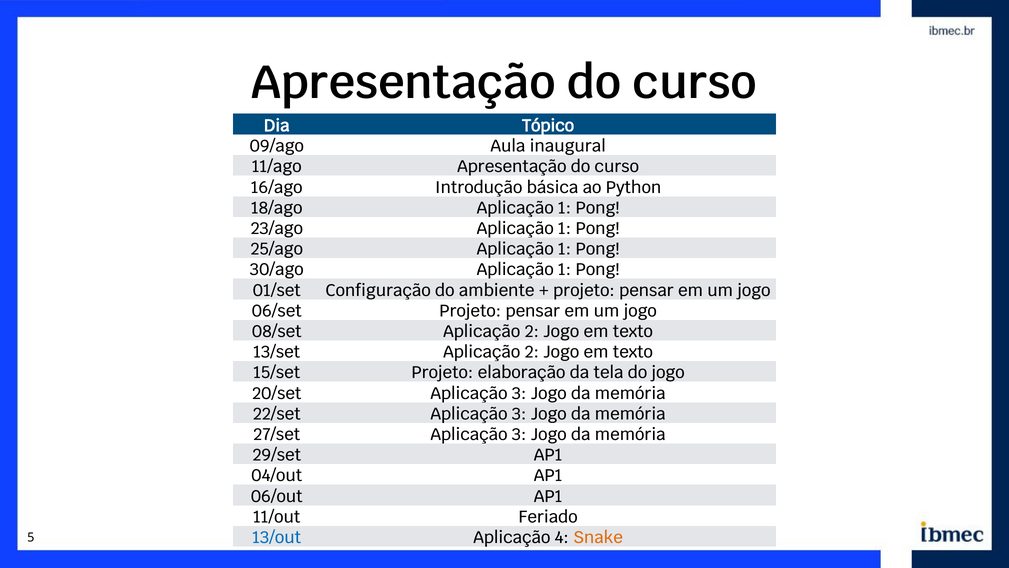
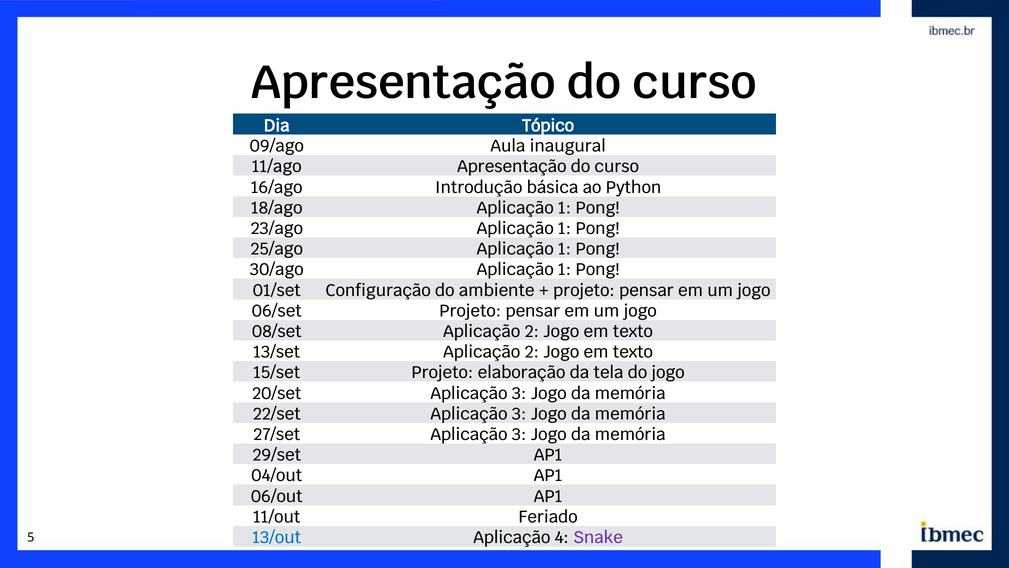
Snake colour: orange -> purple
